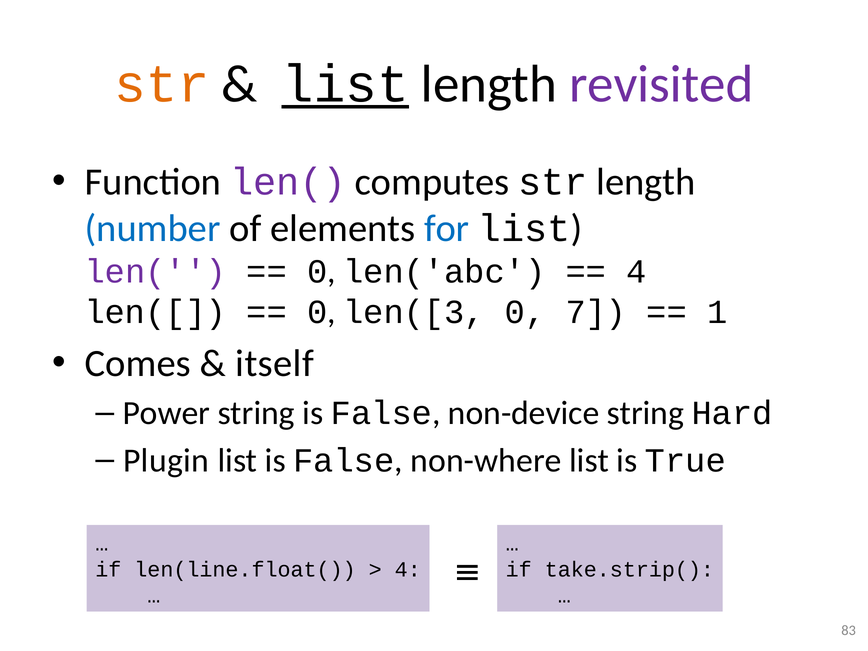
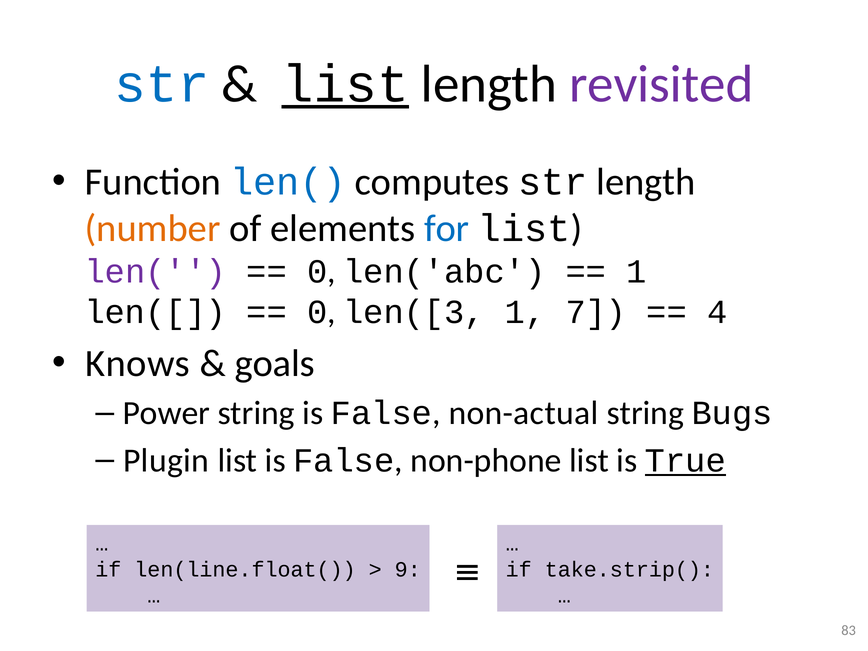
str at (162, 84) colour: orange -> blue
len( at (288, 182) colour: purple -> blue
number colour: blue -> orange
4 at (636, 271): 4 -> 1
len([3 0: 0 -> 1
1: 1 -> 4
Comes: Comes -> Knows
itself: itself -> goals
non-device: non-device -> non-actual
Hard: Hard -> Bugs
non-where: non-where -> non-phone
True underline: none -> present
4 at (408, 570): 4 -> 9
